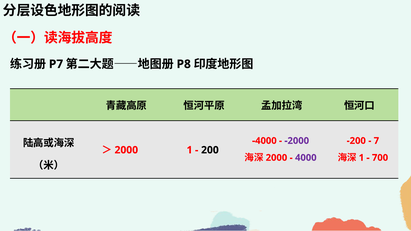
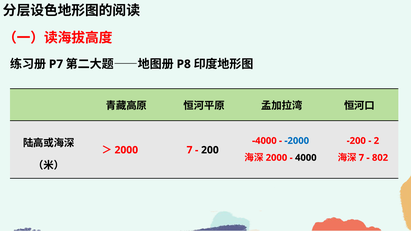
-2000 colour: purple -> blue
7: 7 -> 2
1 at (190, 150): 1 -> 7
4000 colour: purple -> black
1 at (361, 158): 1 -> 7
700: 700 -> 802
